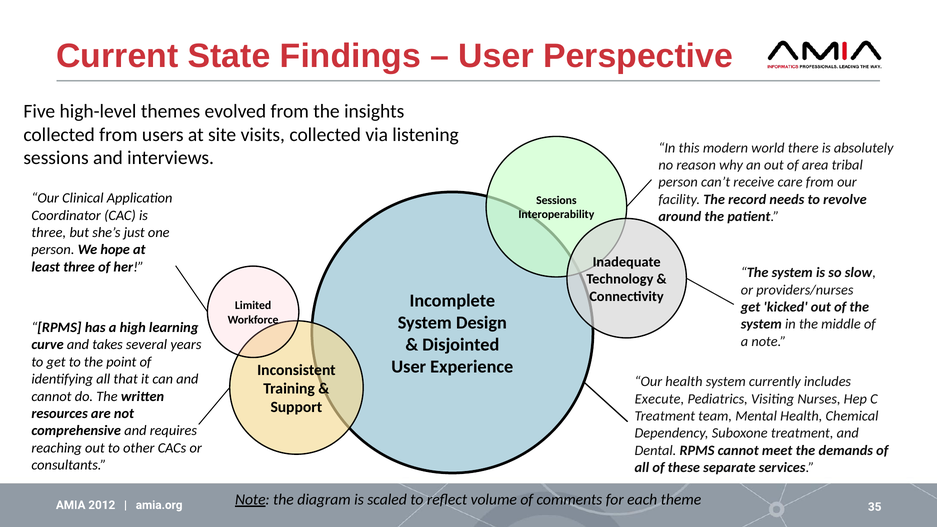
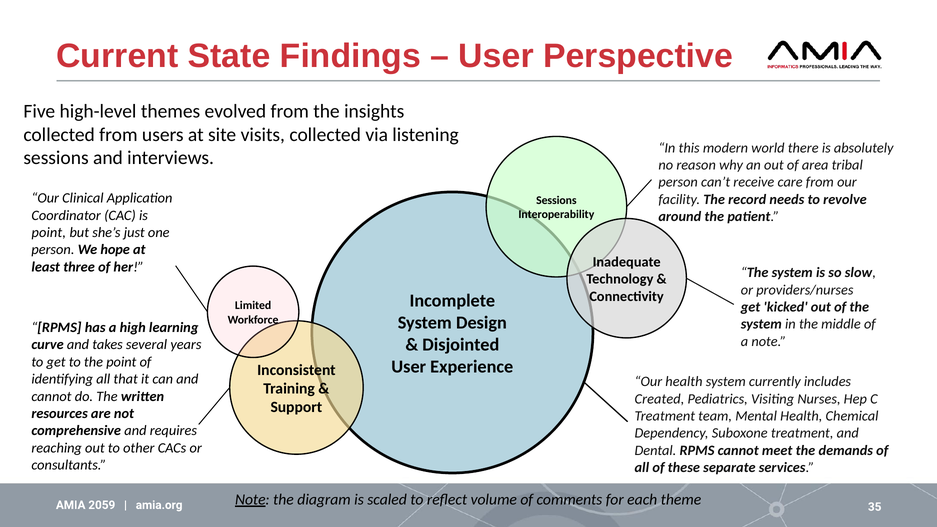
three at (49, 233): three -> point
Execute: Execute -> Created
2012: 2012 -> 2059
